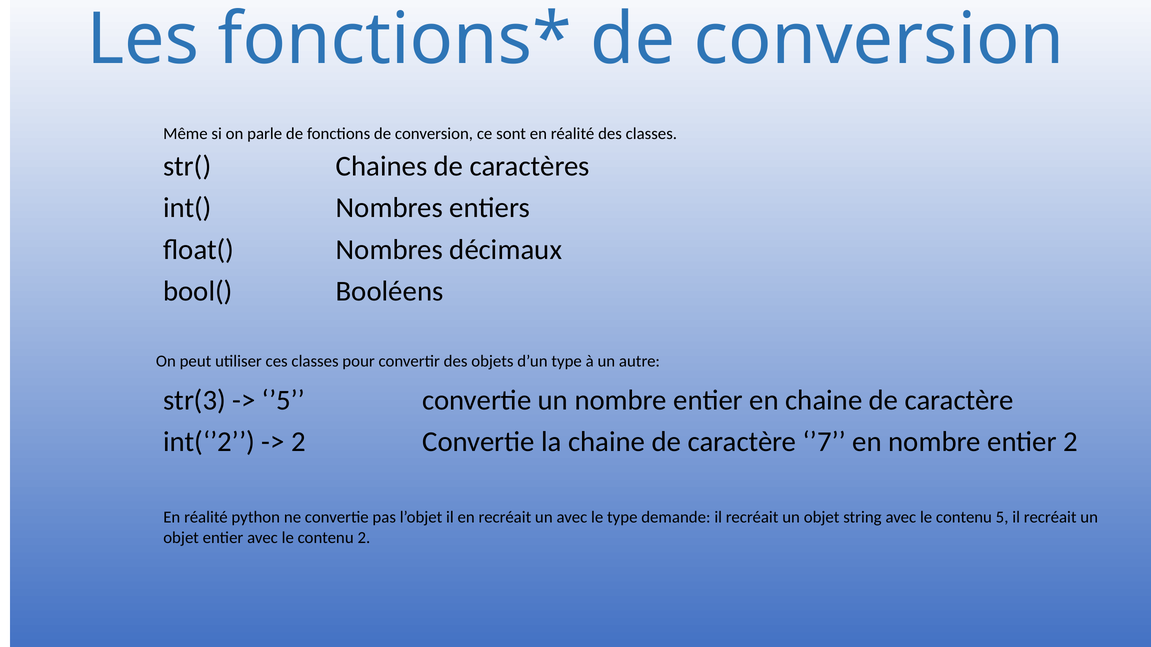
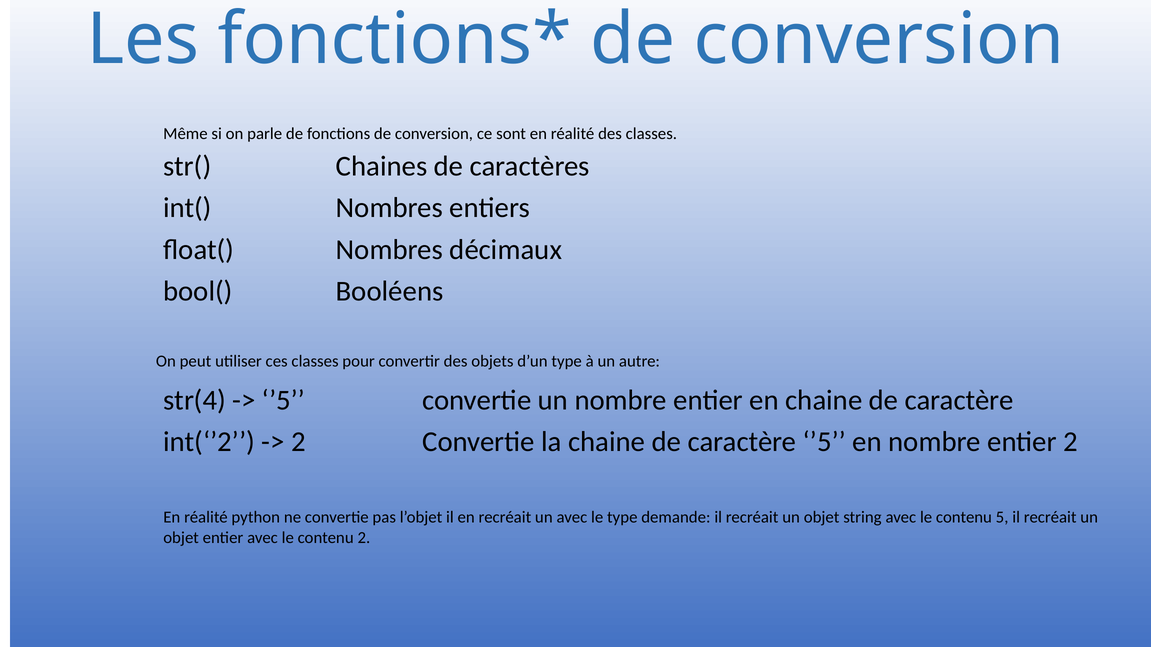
str(3: str(3 -> str(4
caractère ’7: ’7 -> ’5
